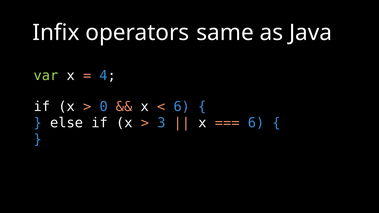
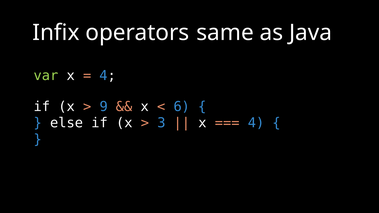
0: 0 -> 9
6 at (256, 123): 6 -> 4
